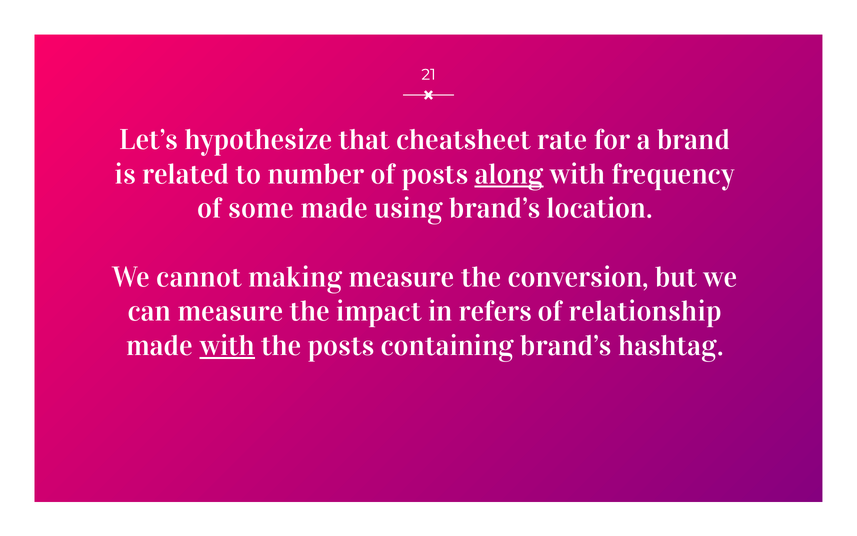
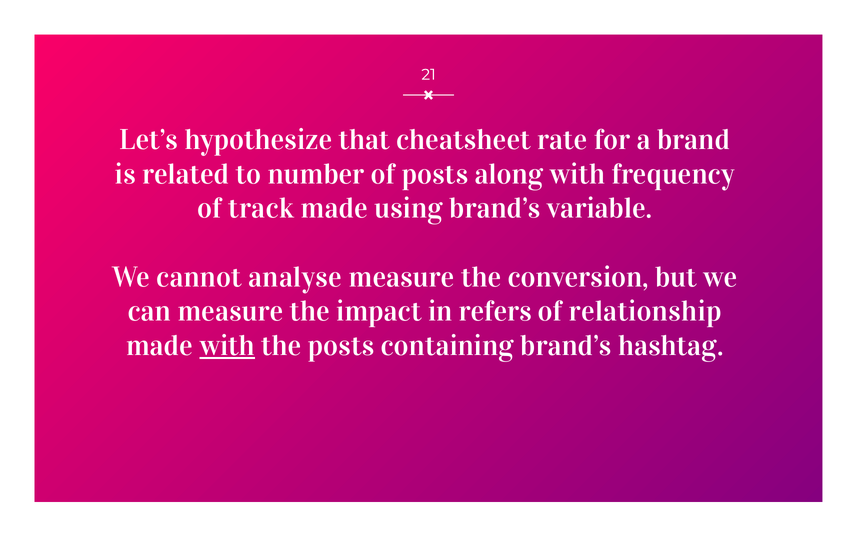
along underline: present -> none
some: some -> track
location: location -> variable
making: making -> analyse
